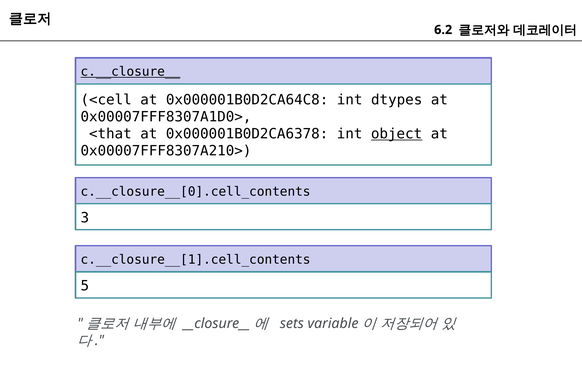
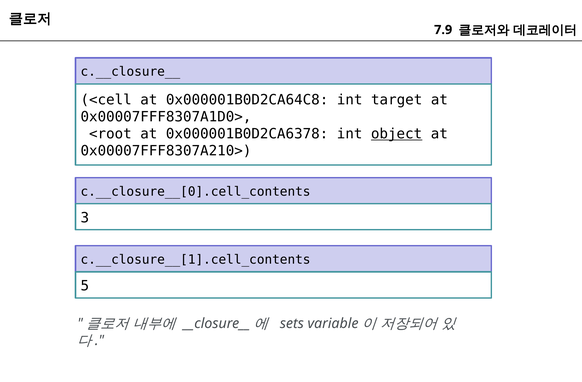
6.2: 6.2 -> 7.9
c.__closure__ underline: present -> none
dtypes: dtypes -> target
<that: <that -> <root
